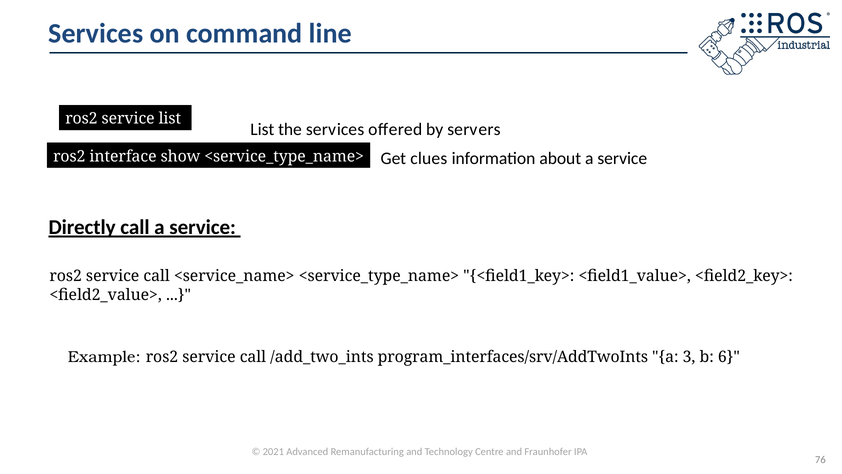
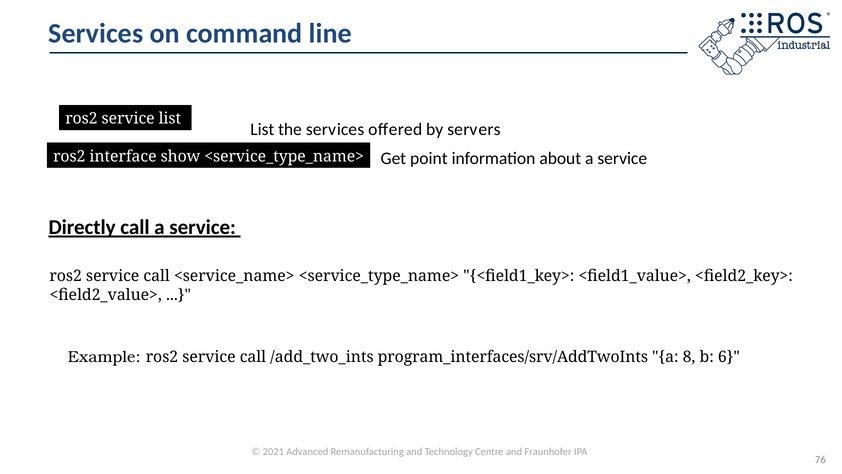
clues: clues -> point
3: 3 -> 8
